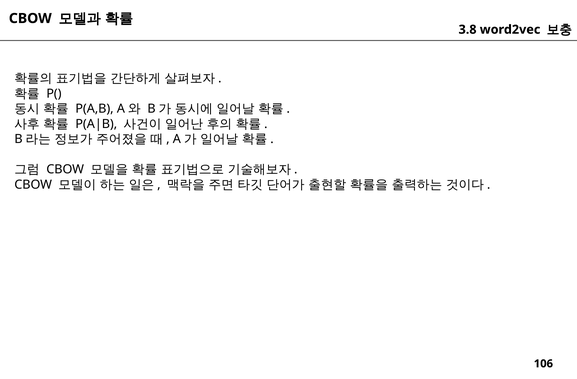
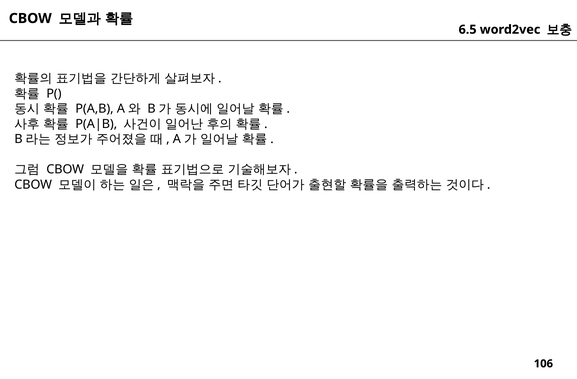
3.8: 3.8 -> 6.5
